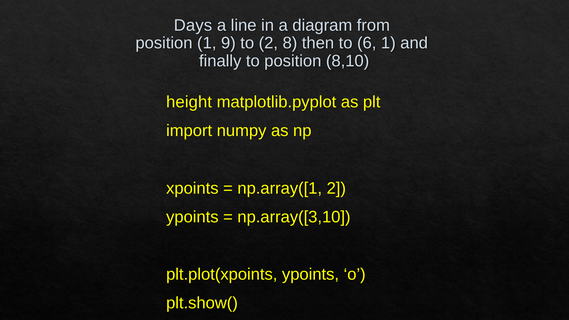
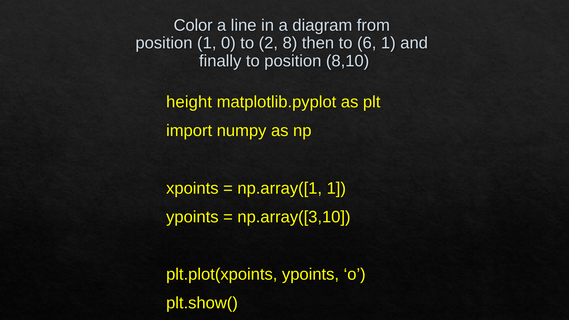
Days: Days -> Color
9: 9 -> 0
np.array([1 2: 2 -> 1
